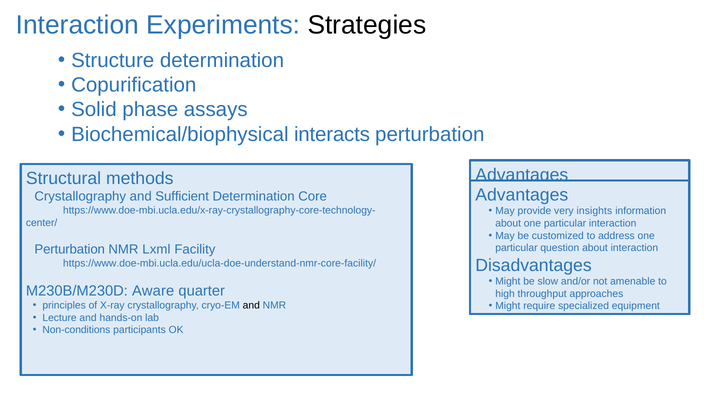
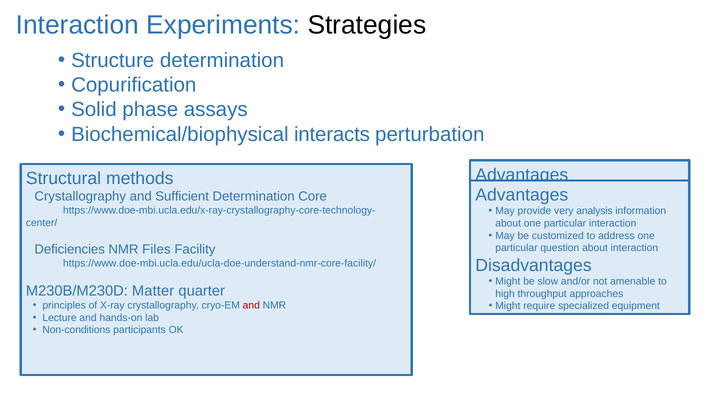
insights: insights -> analysis
Perturbation at (70, 249): Perturbation -> Deficiencies
Lxml: Lxml -> Files
Aware: Aware -> Matter
and at (251, 305) colour: black -> red
